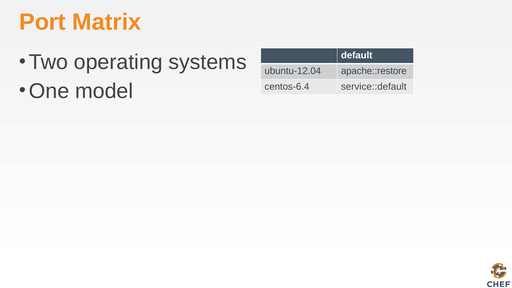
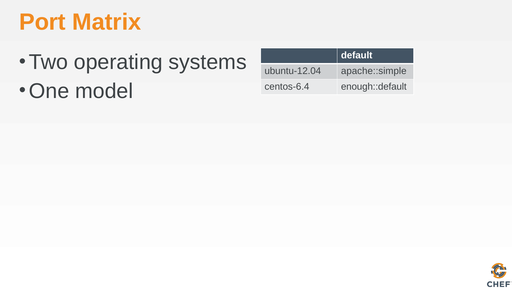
apache::restore: apache::restore -> apache::simple
service::default: service::default -> enough::default
